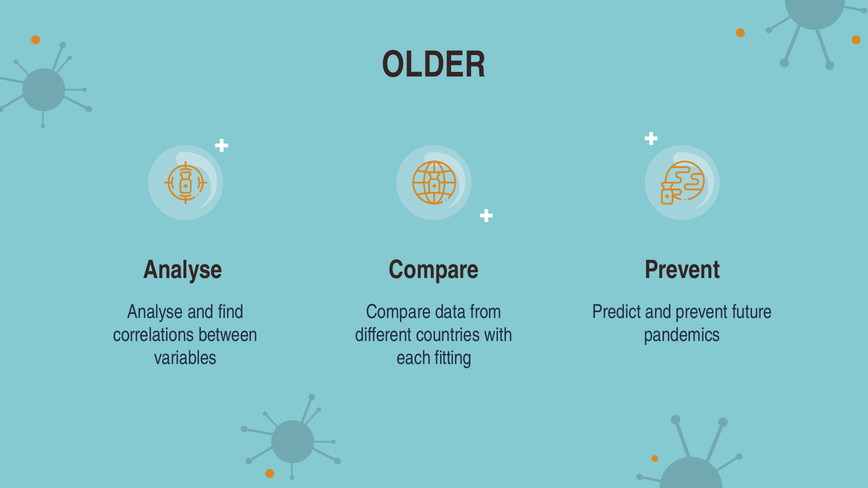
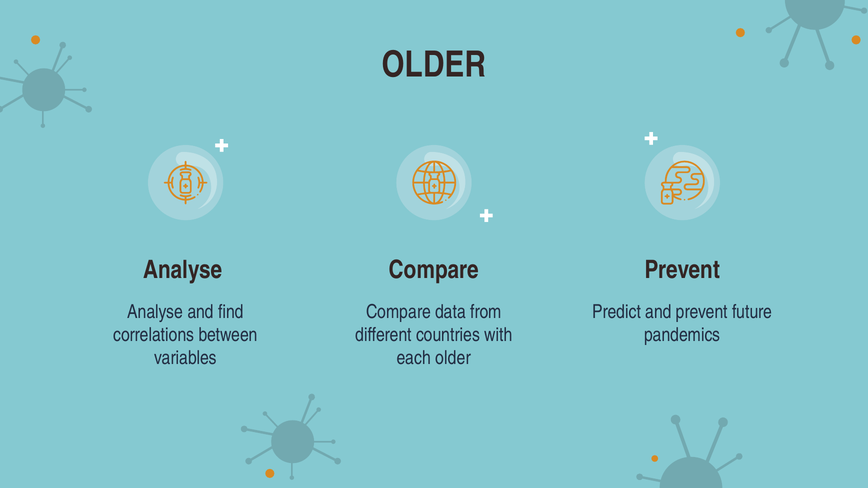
each fitting: fitting -> older
